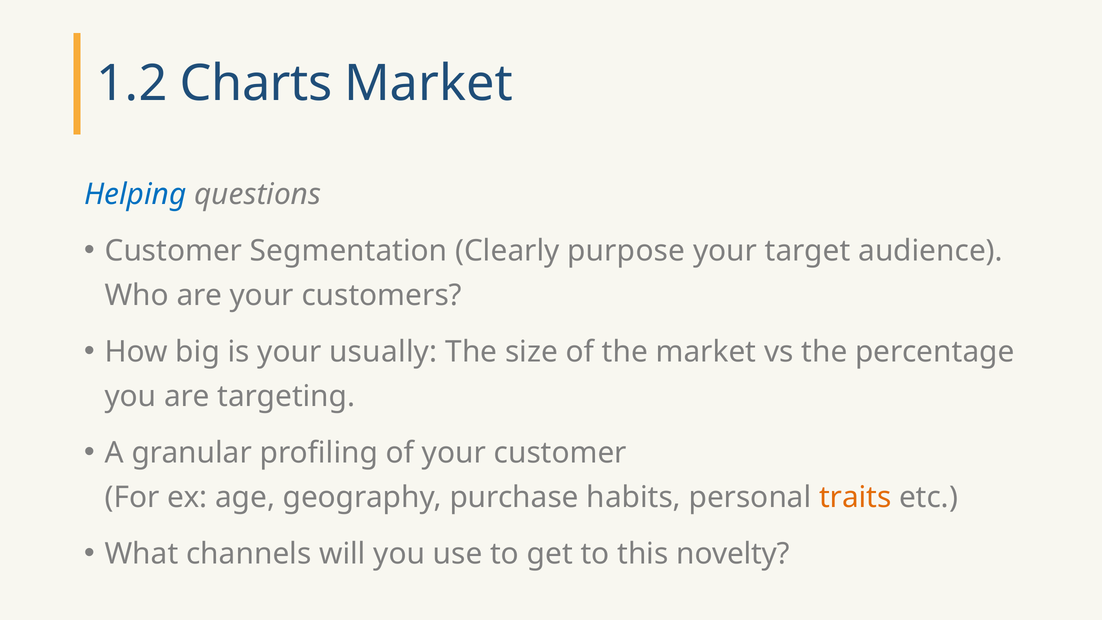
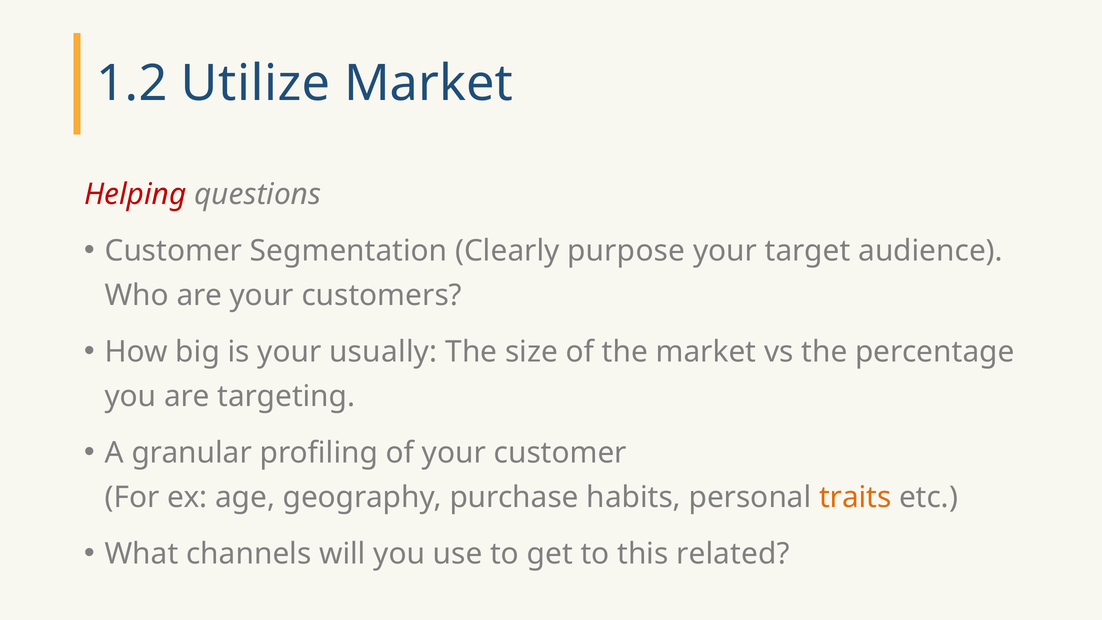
Charts: Charts -> Utilize
Helping colour: blue -> red
novelty: novelty -> related
